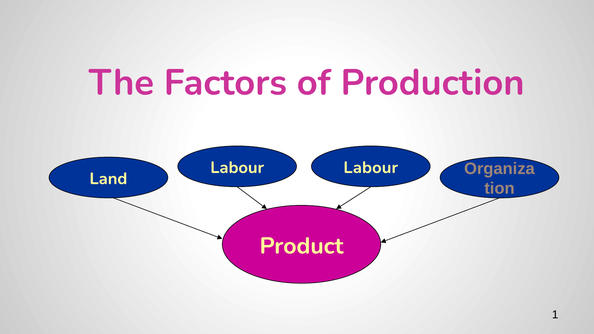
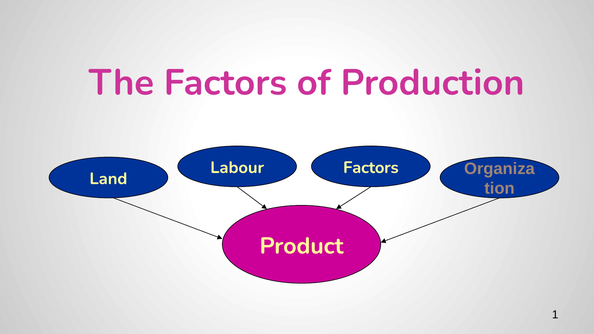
Labour Labour: Labour -> Factors
